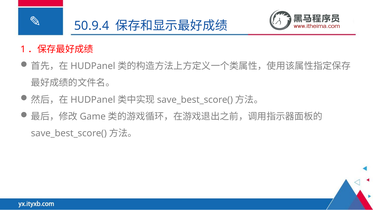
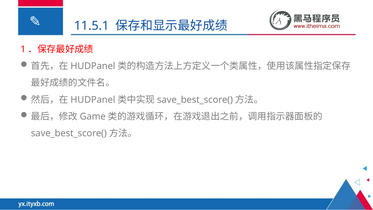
50.9.4: 50.9.4 -> 11.5.1
